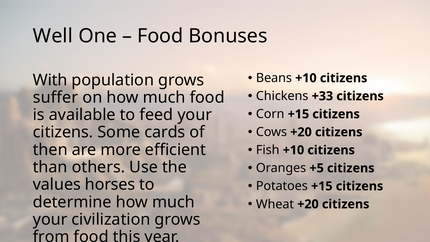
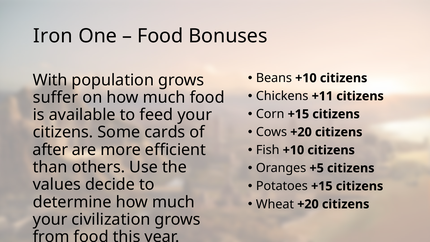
Well: Well -> Iron
+33: +33 -> +11
then: then -> after
horses: horses -> decide
